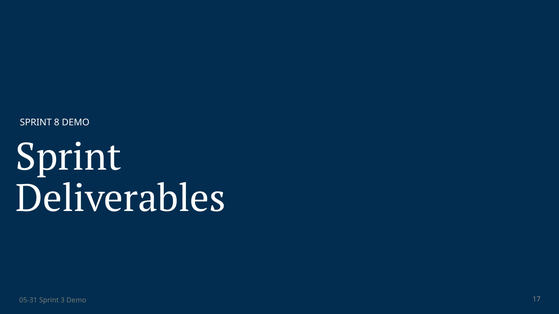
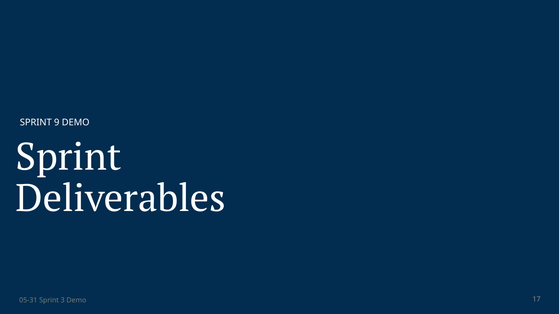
8: 8 -> 9
